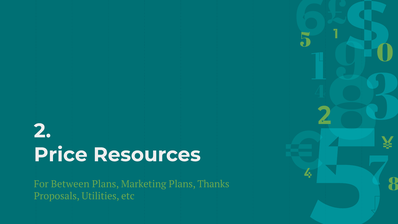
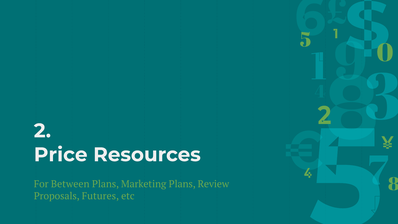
Thanks: Thanks -> Review
Utilities: Utilities -> Futures
